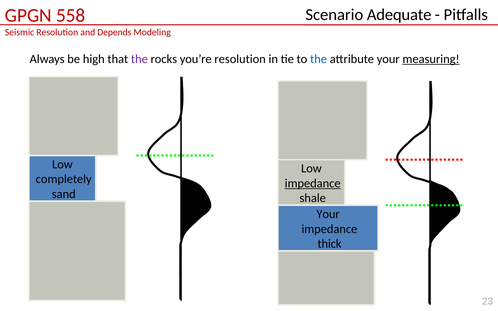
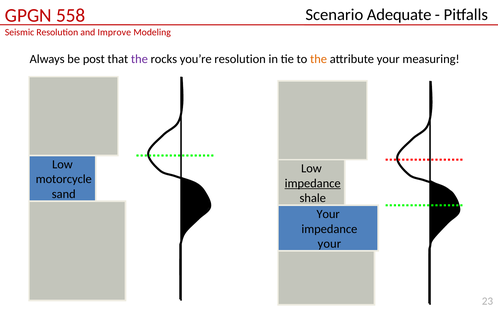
Depends: Depends -> Improve
high: high -> post
the at (319, 59) colour: blue -> orange
measuring underline: present -> none
completely: completely -> motorcycle
thick at (330, 244): thick -> your
